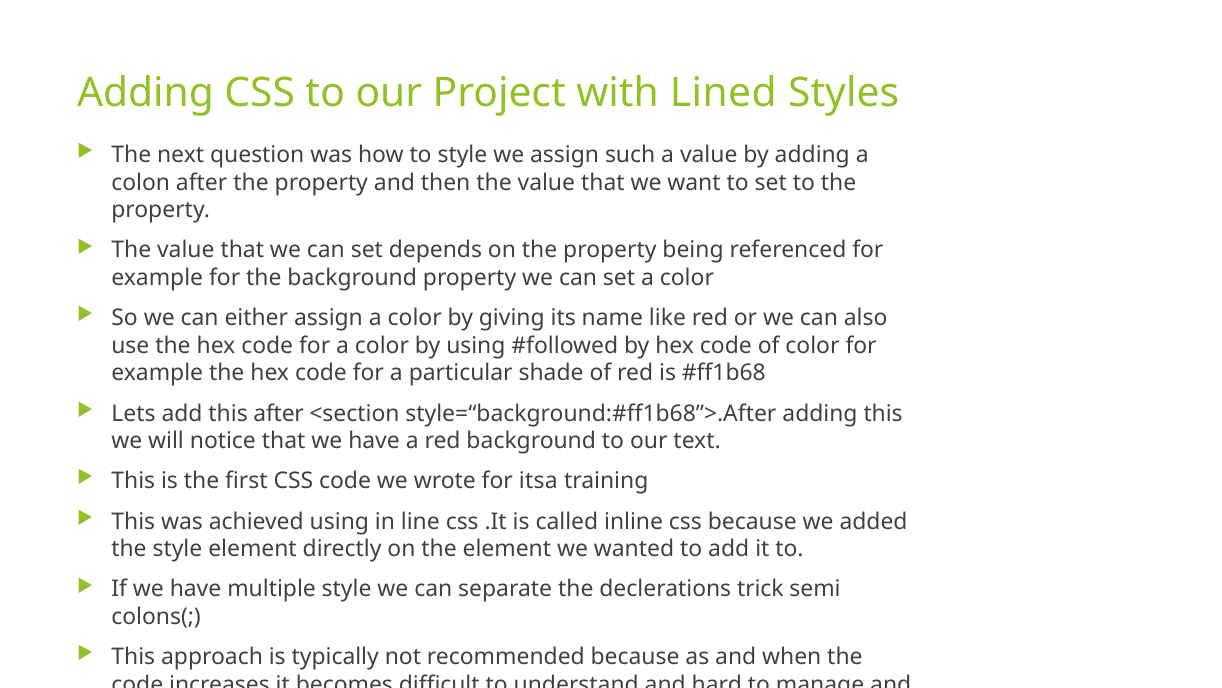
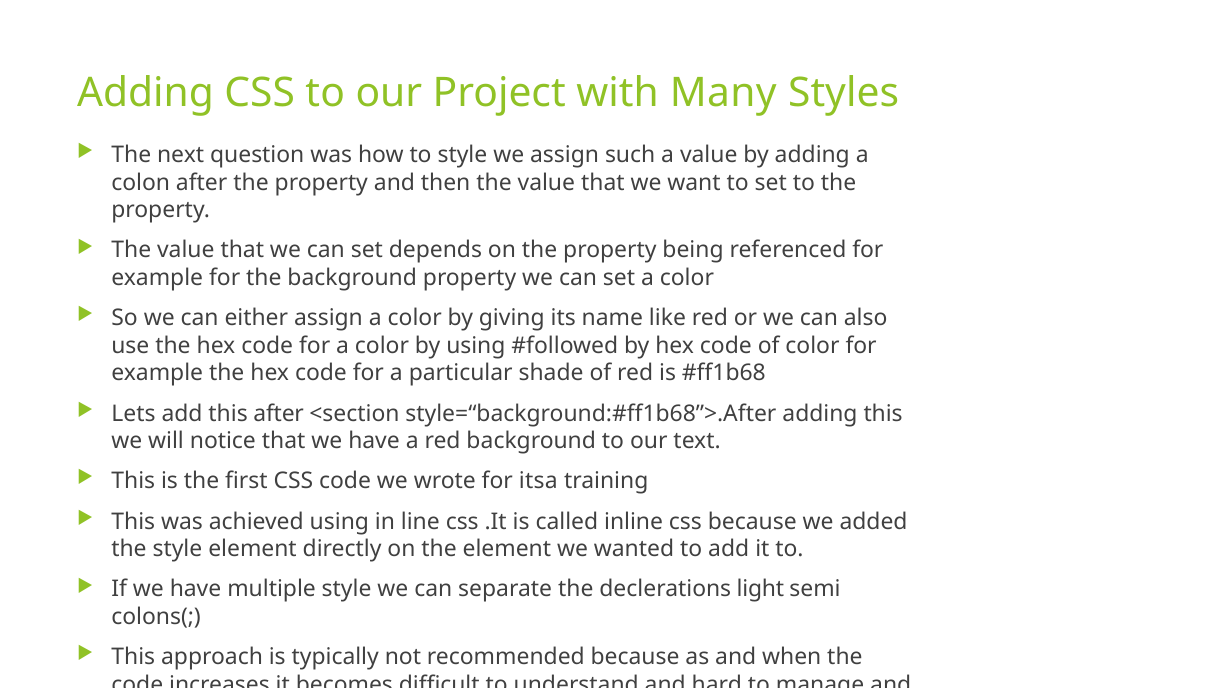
Lined: Lined -> Many
trick: trick -> light
